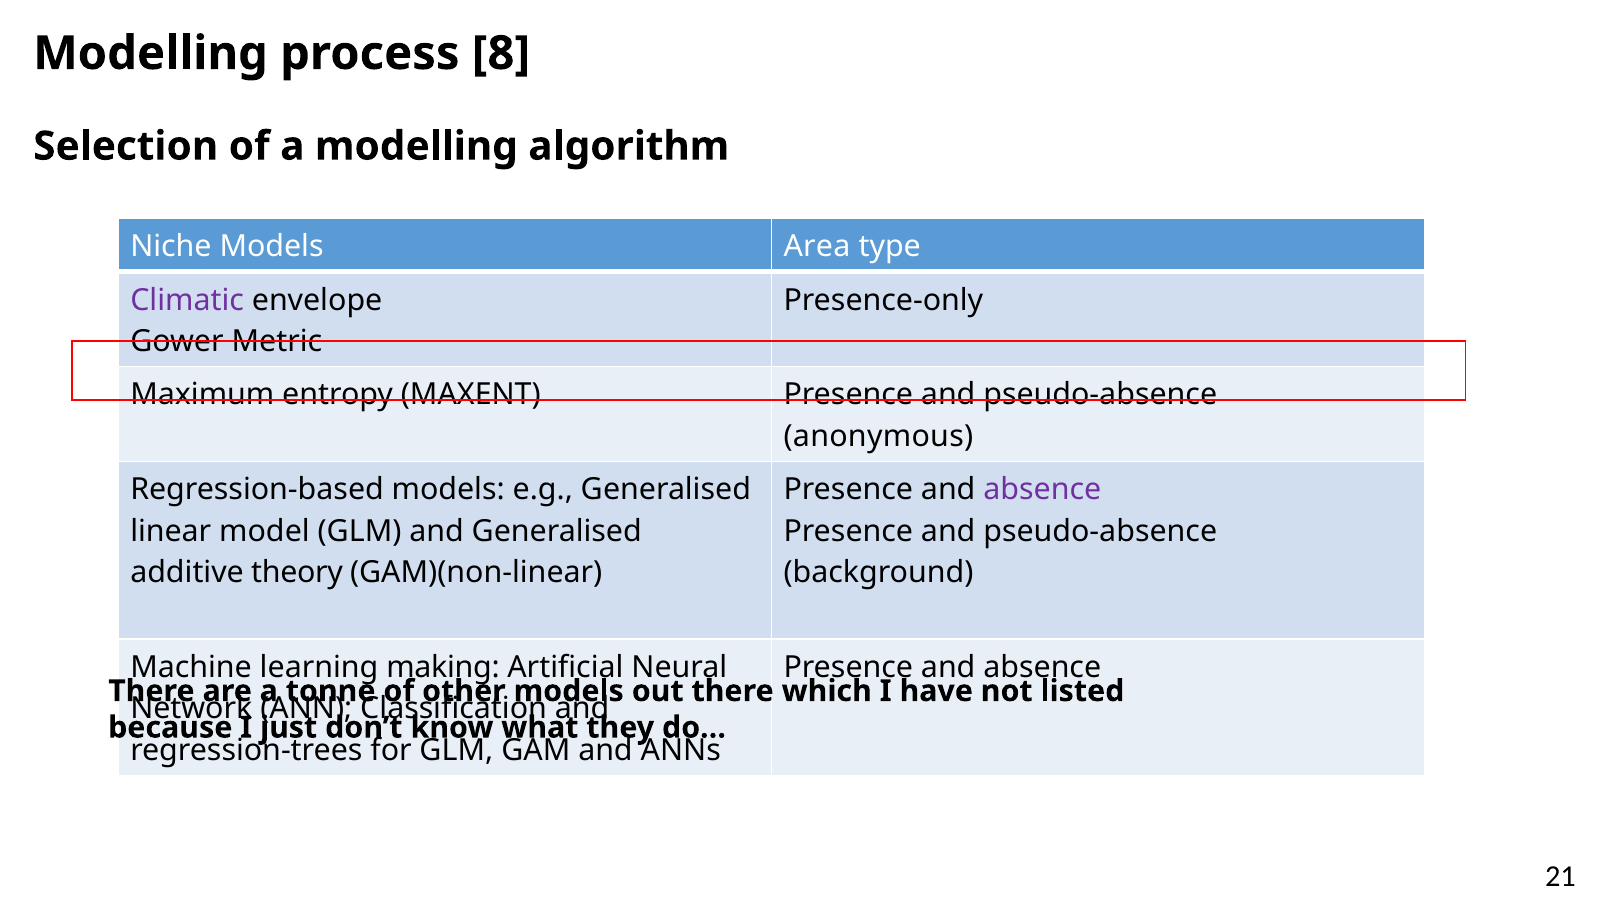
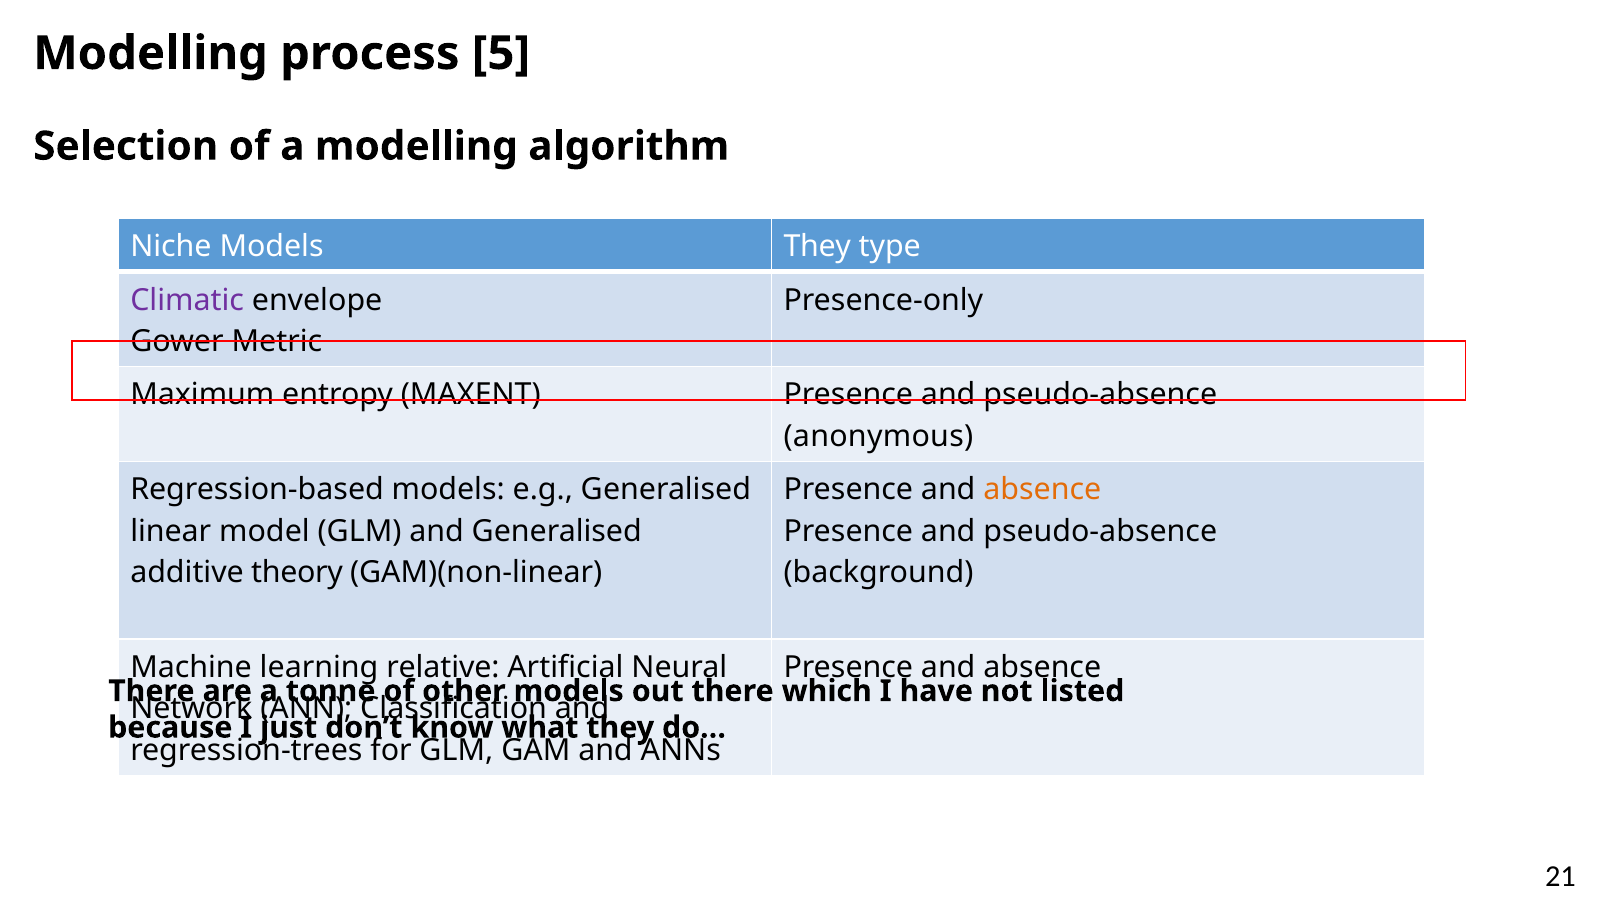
8: 8 -> 5
Models Area: Area -> They
absence at (1042, 490) colour: purple -> orange
making: making -> relative
